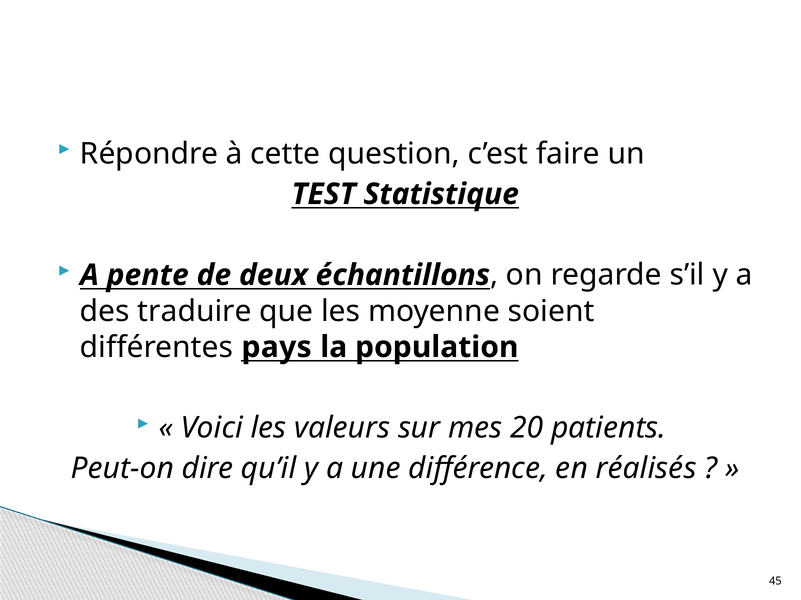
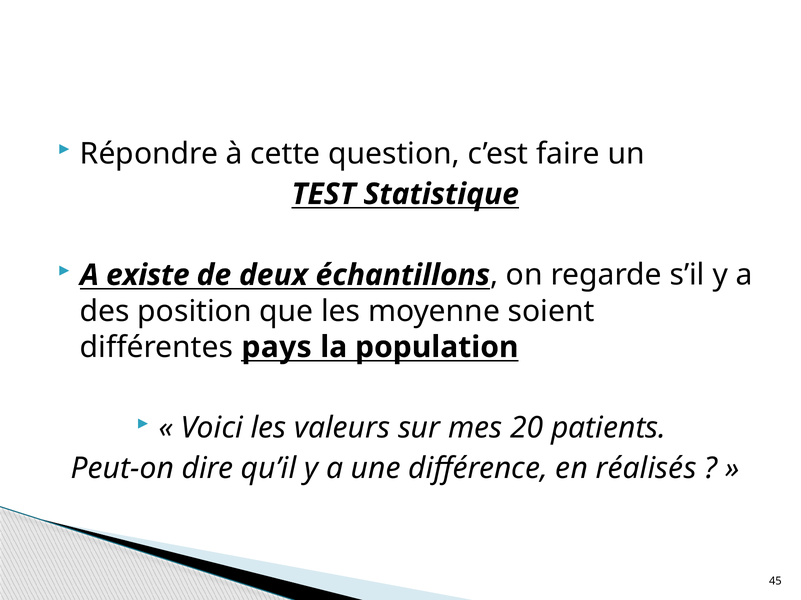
pente: pente -> existe
traduire: traduire -> position
